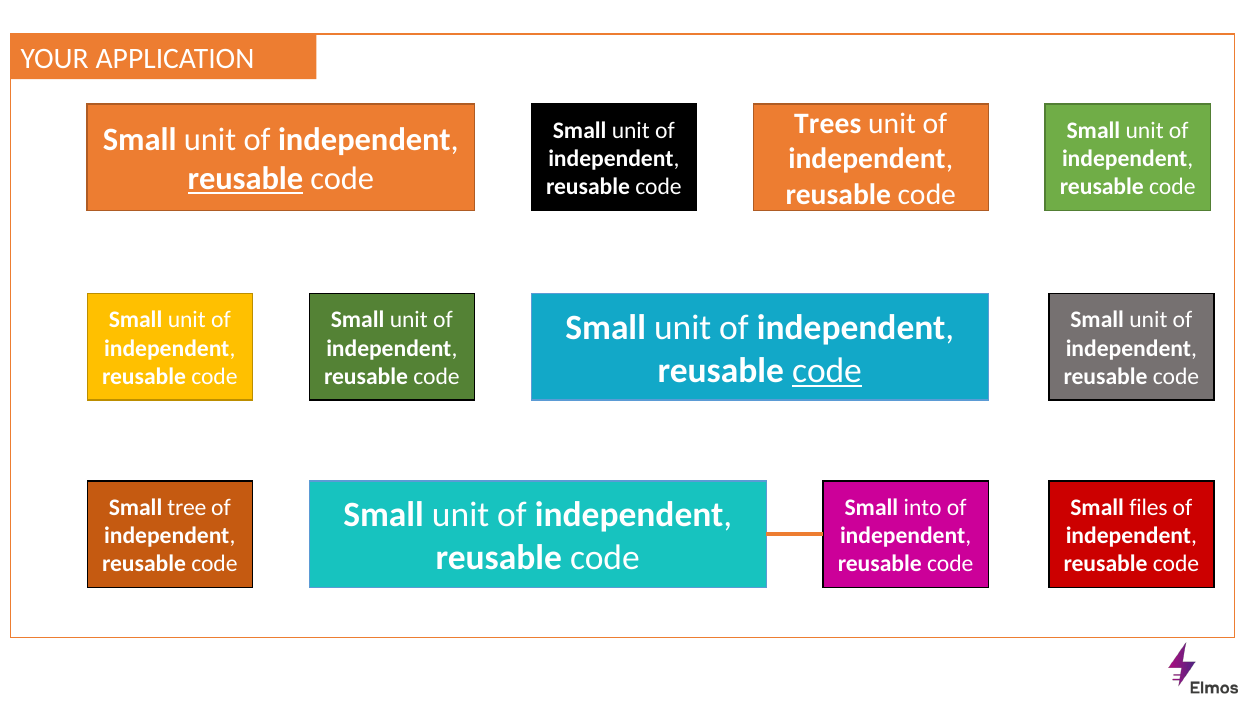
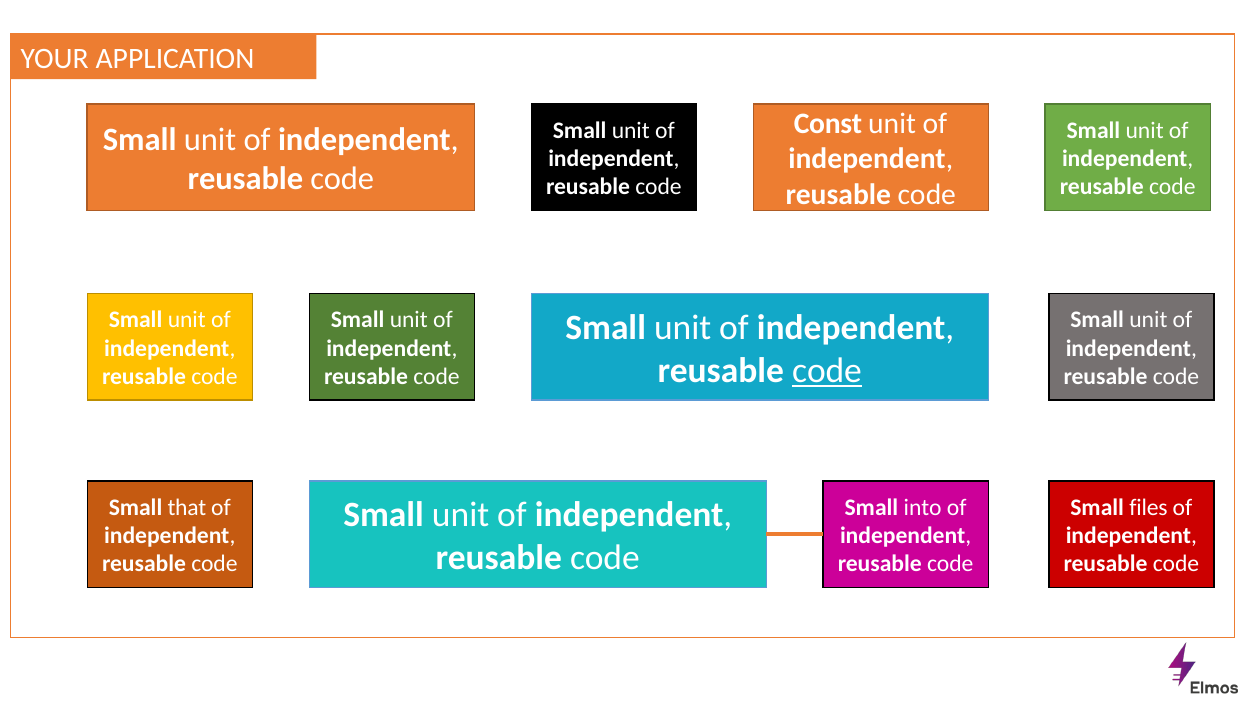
Trees: Trees -> Const
reusable at (245, 179) underline: present -> none
tree: tree -> that
